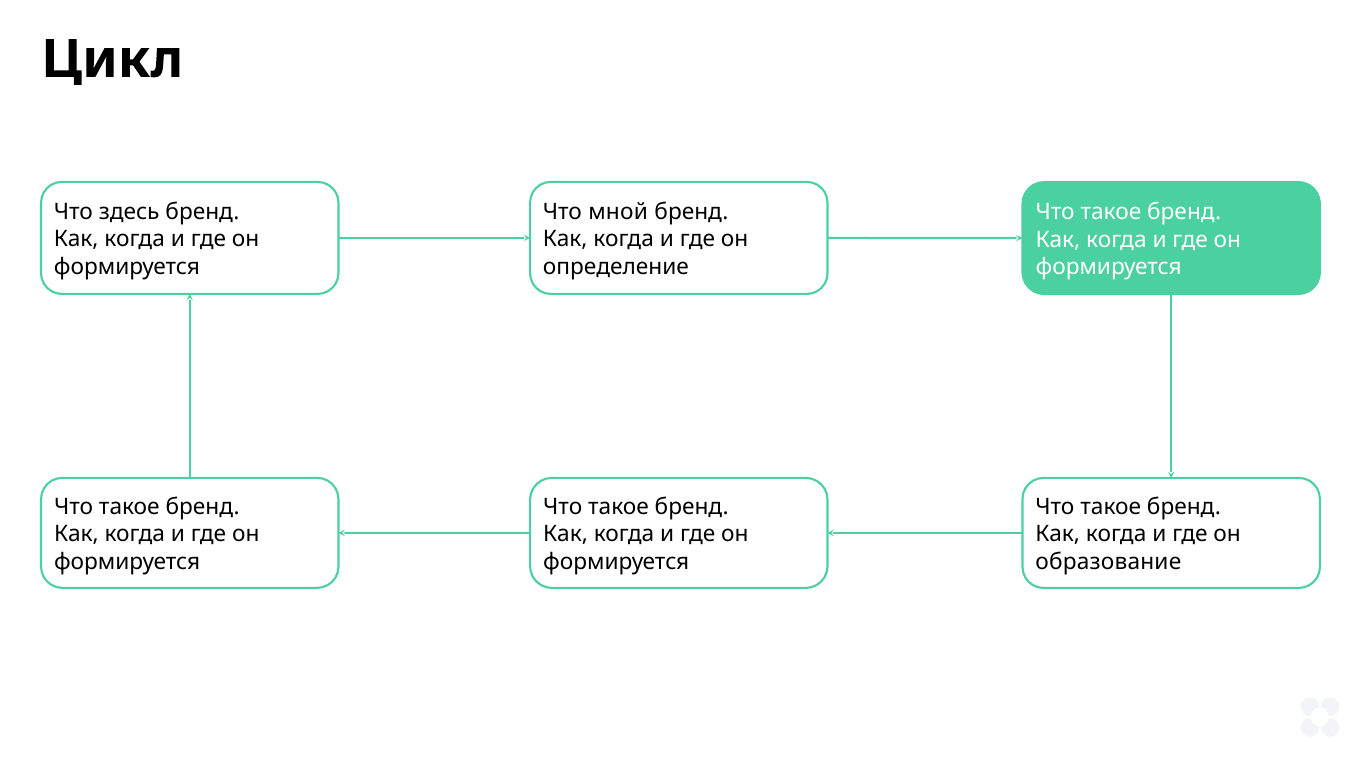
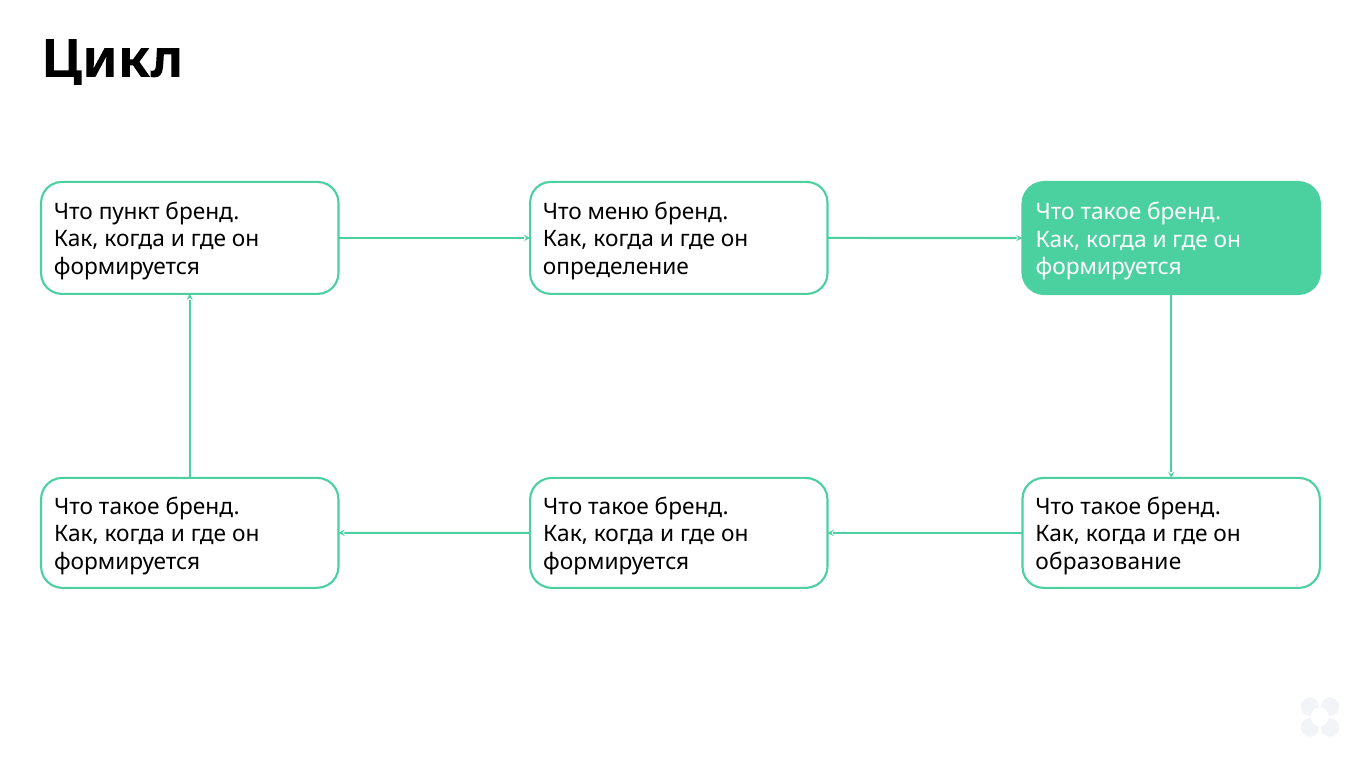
здесь: здесь -> пункт
мной: мной -> меню
